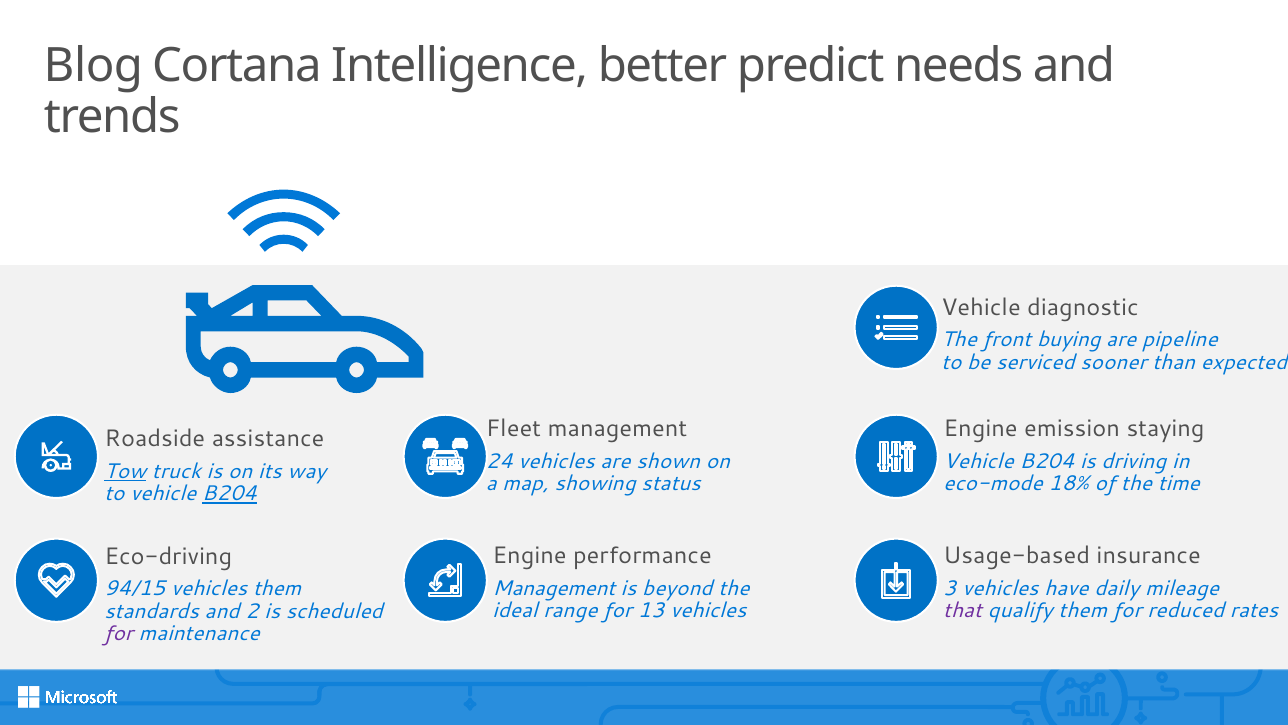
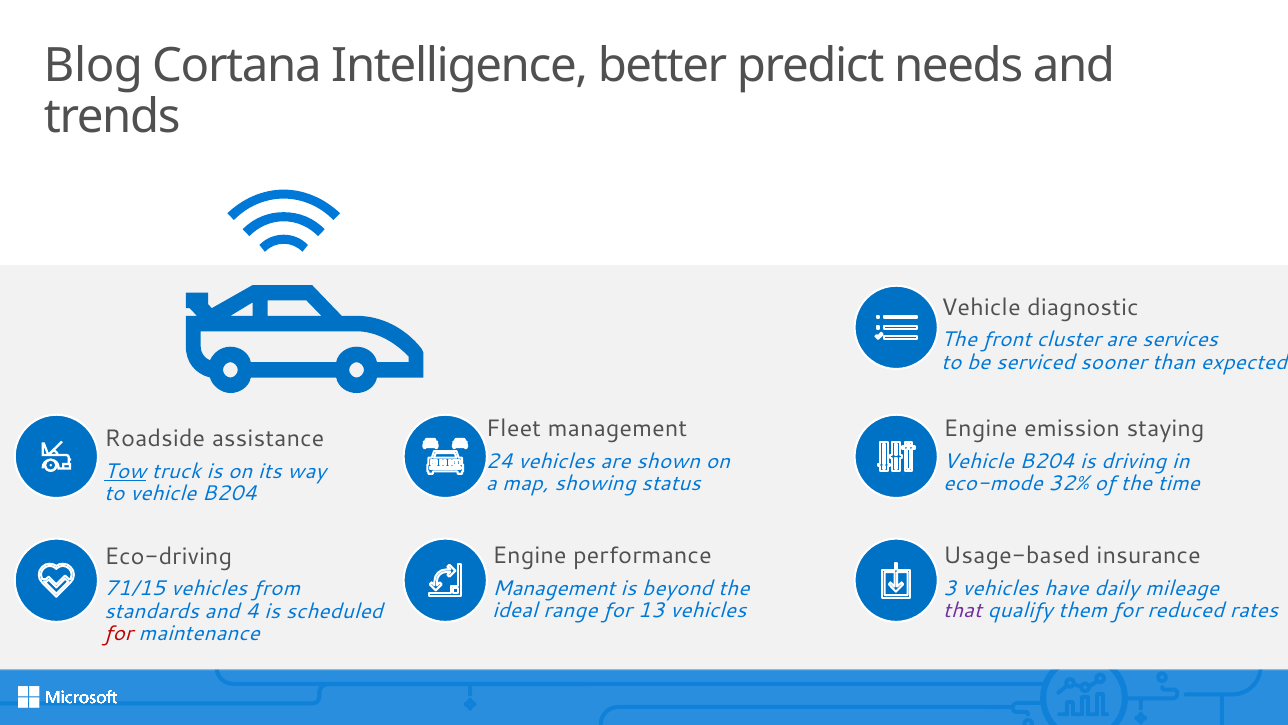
buying: buying -> cluster
pipeline: pipeline -> services
18%: 18% -> 32%
B204 at (229, 494) underline: present -> none
94/15: 94/15 -> 71/15
vehicles them: them -> from
2: 2 -> 4
for at (119, 634) colour: purple -> red
